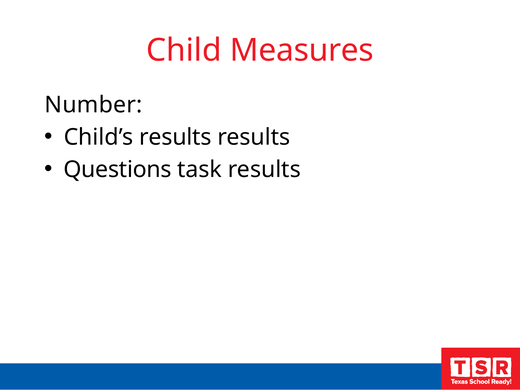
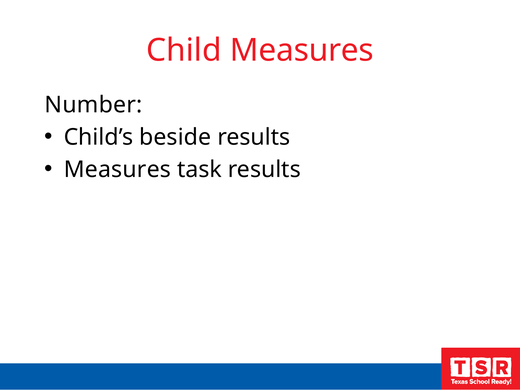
Child’s results: results -> beside
Questions at (118, 169): Questions -> Measures
